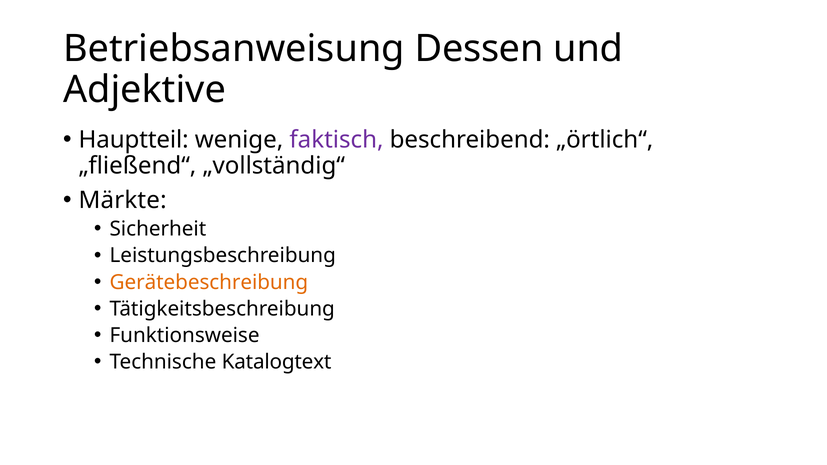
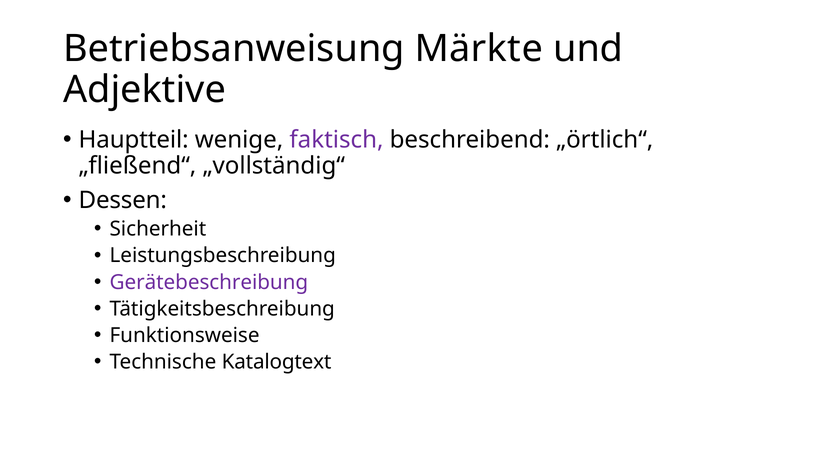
Dessen: Dessen -> Märkte
Märkte: Märkte -> Dessen
Gerätebeschreibung colour: orange -> purple
